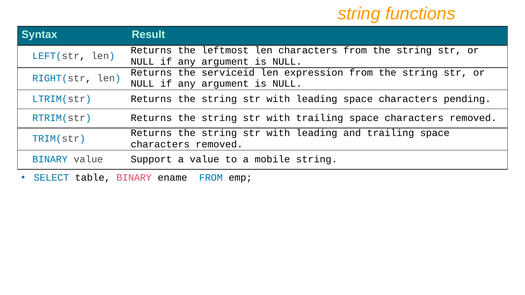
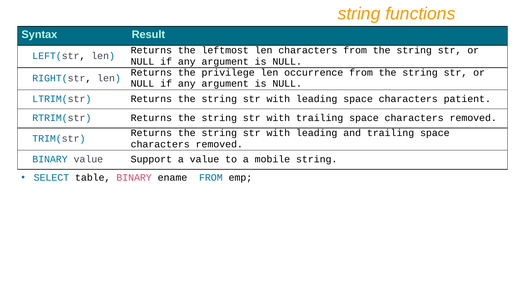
serviceid: serviceid -> privilege
expression: expression -> occurrence
pending: pending -> patient
